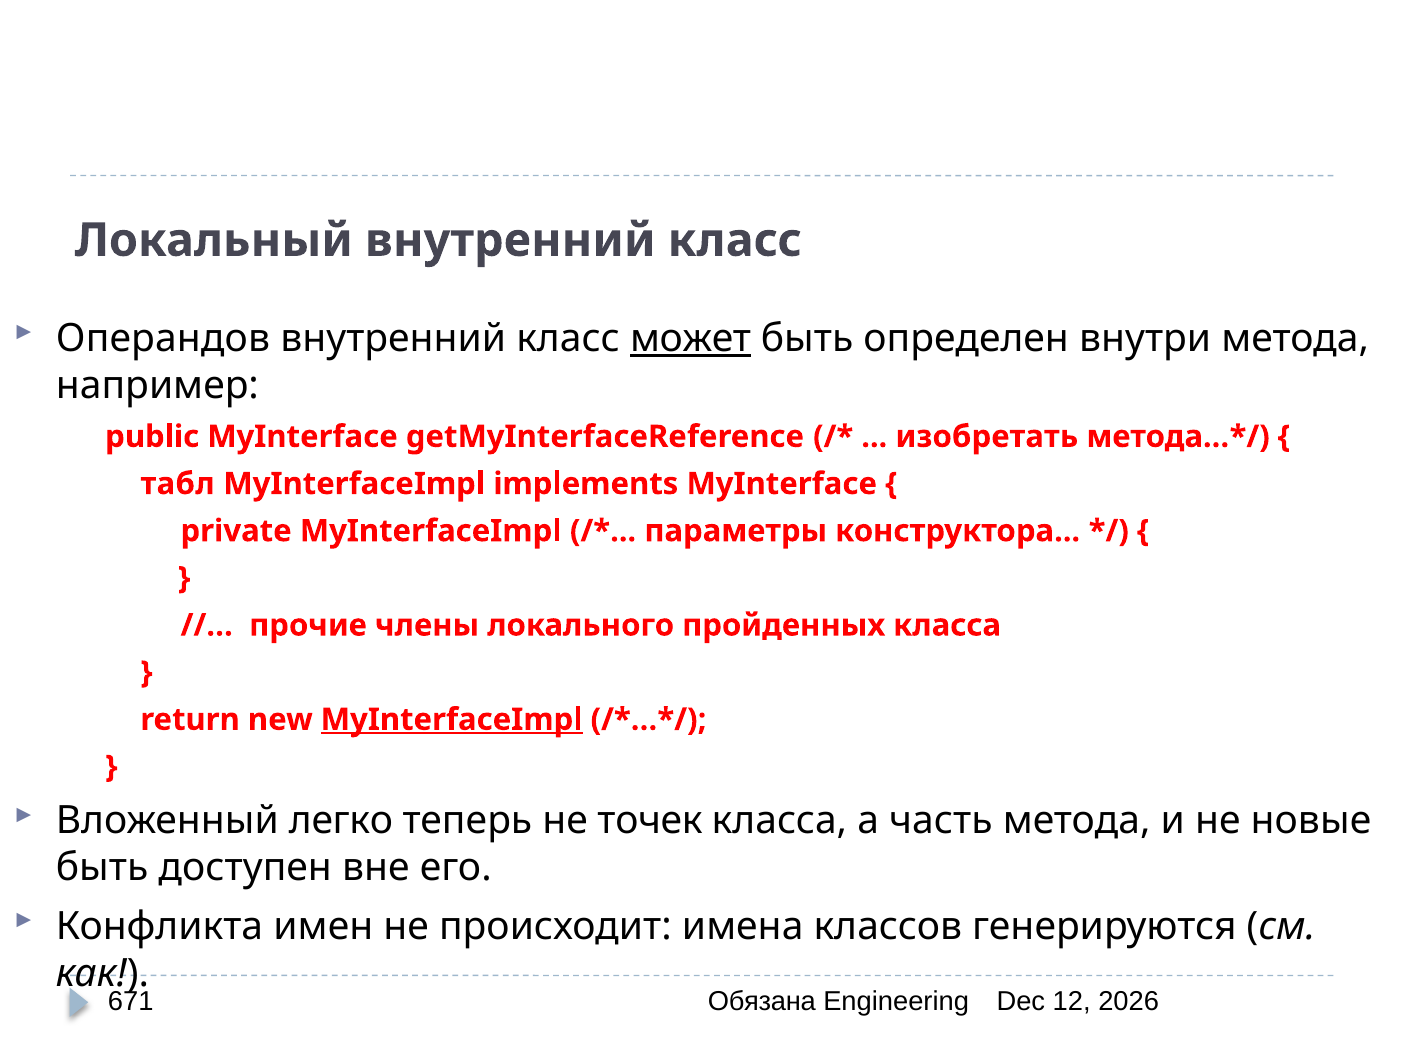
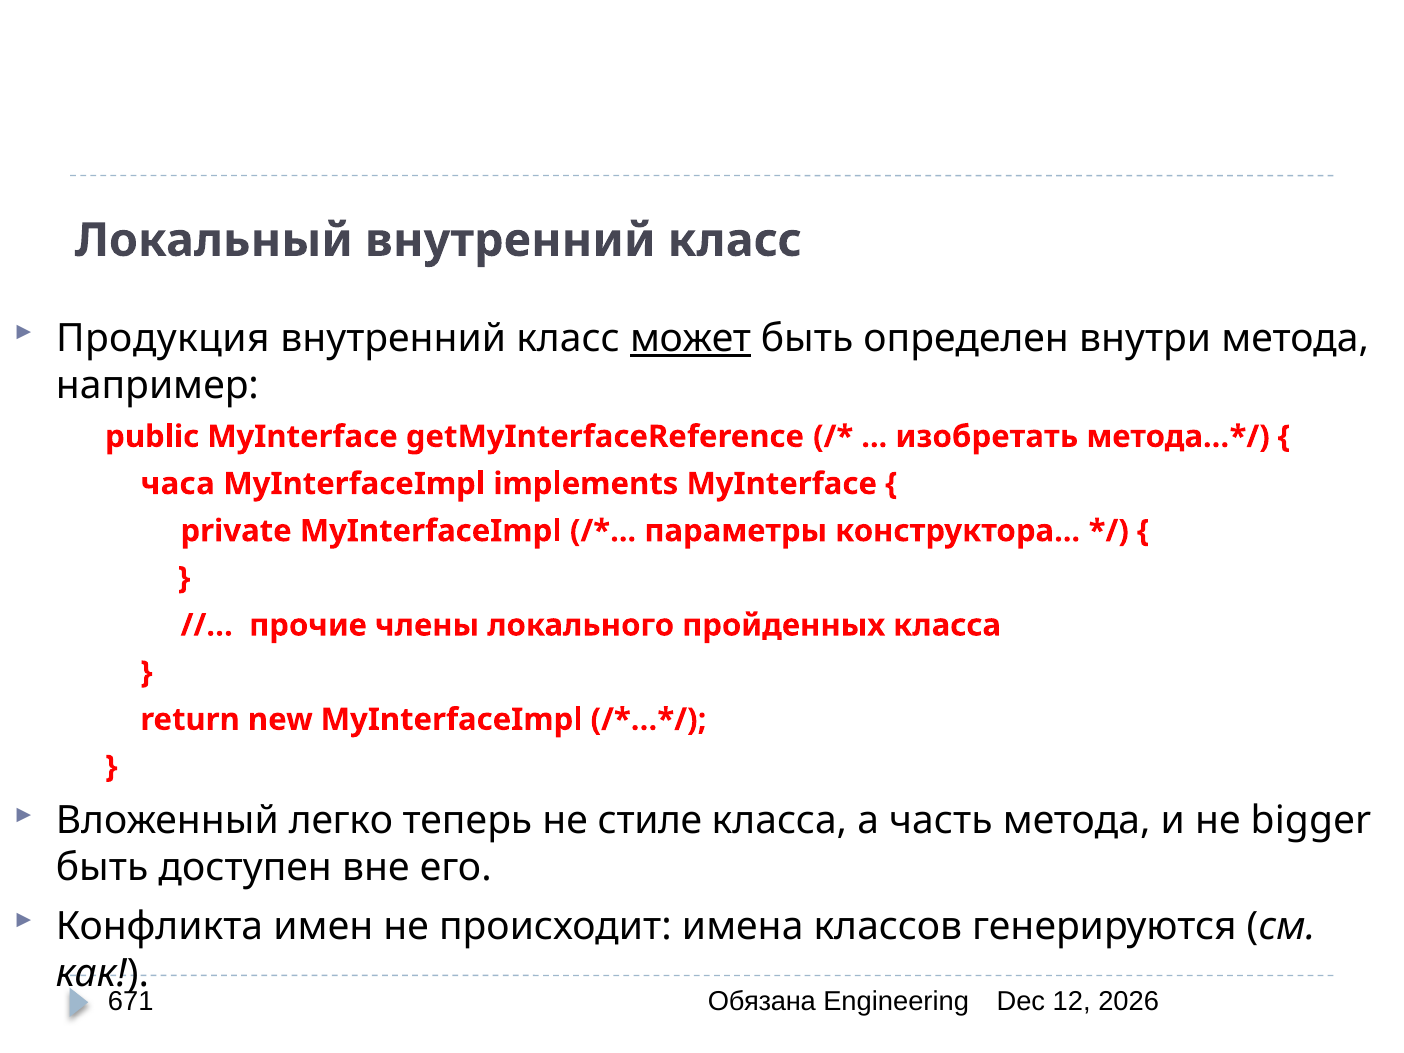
Операндов: Операндов -> Продукция
табл: табл -> часа
MyInterfaceImpl at (452, 720) underline: present -> none
точек: точек -> стиле
новые: новые -> bigger
